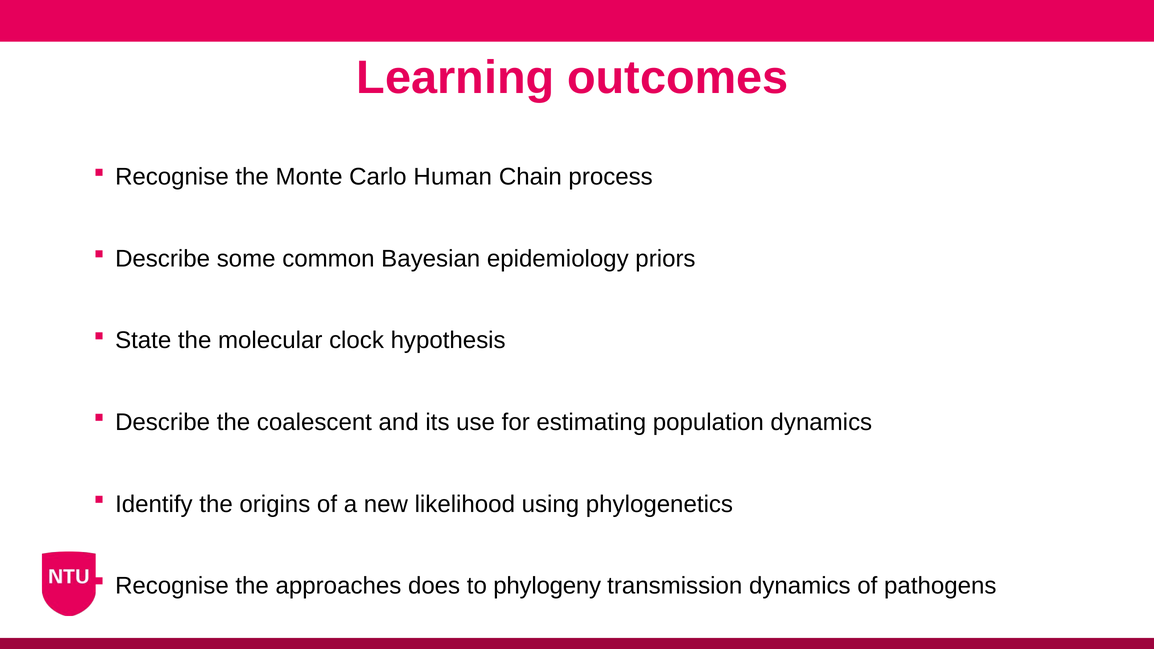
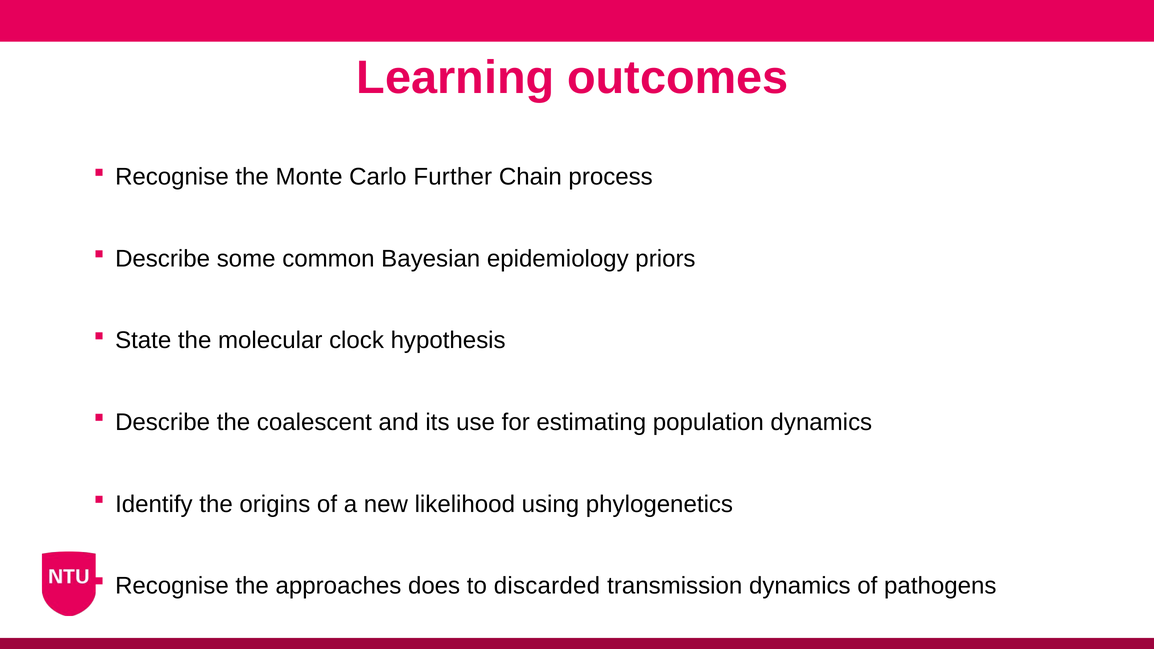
Human: Human -> Further
phylogeny: phylogeny -> discarded
